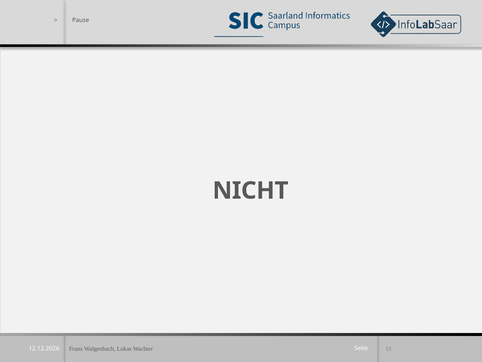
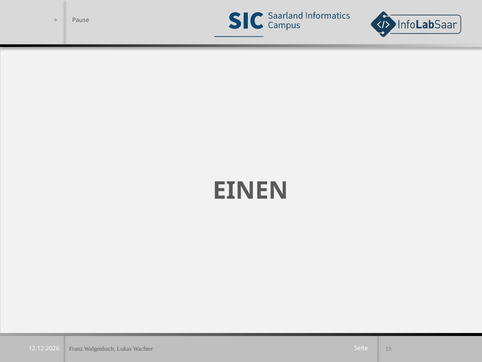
NICHT: NICHT -> EINEN
